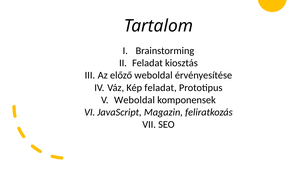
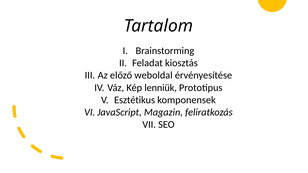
Kép feladat: feladat -> lenniük
Weboldal at (134, 100): Weboldal -> Esztétikus
